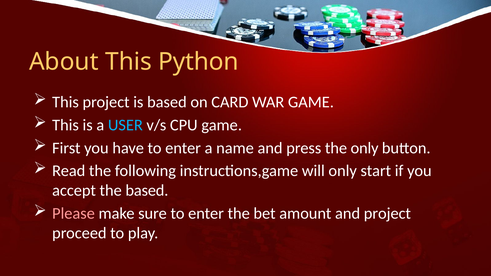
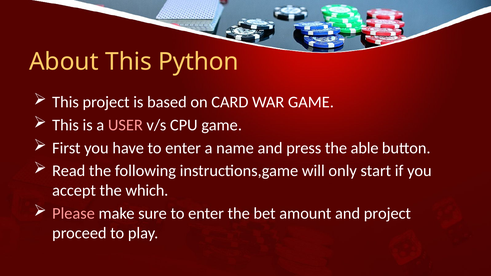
USER colour: light blue -> pink
the only: only -> able
the based: based -> which
